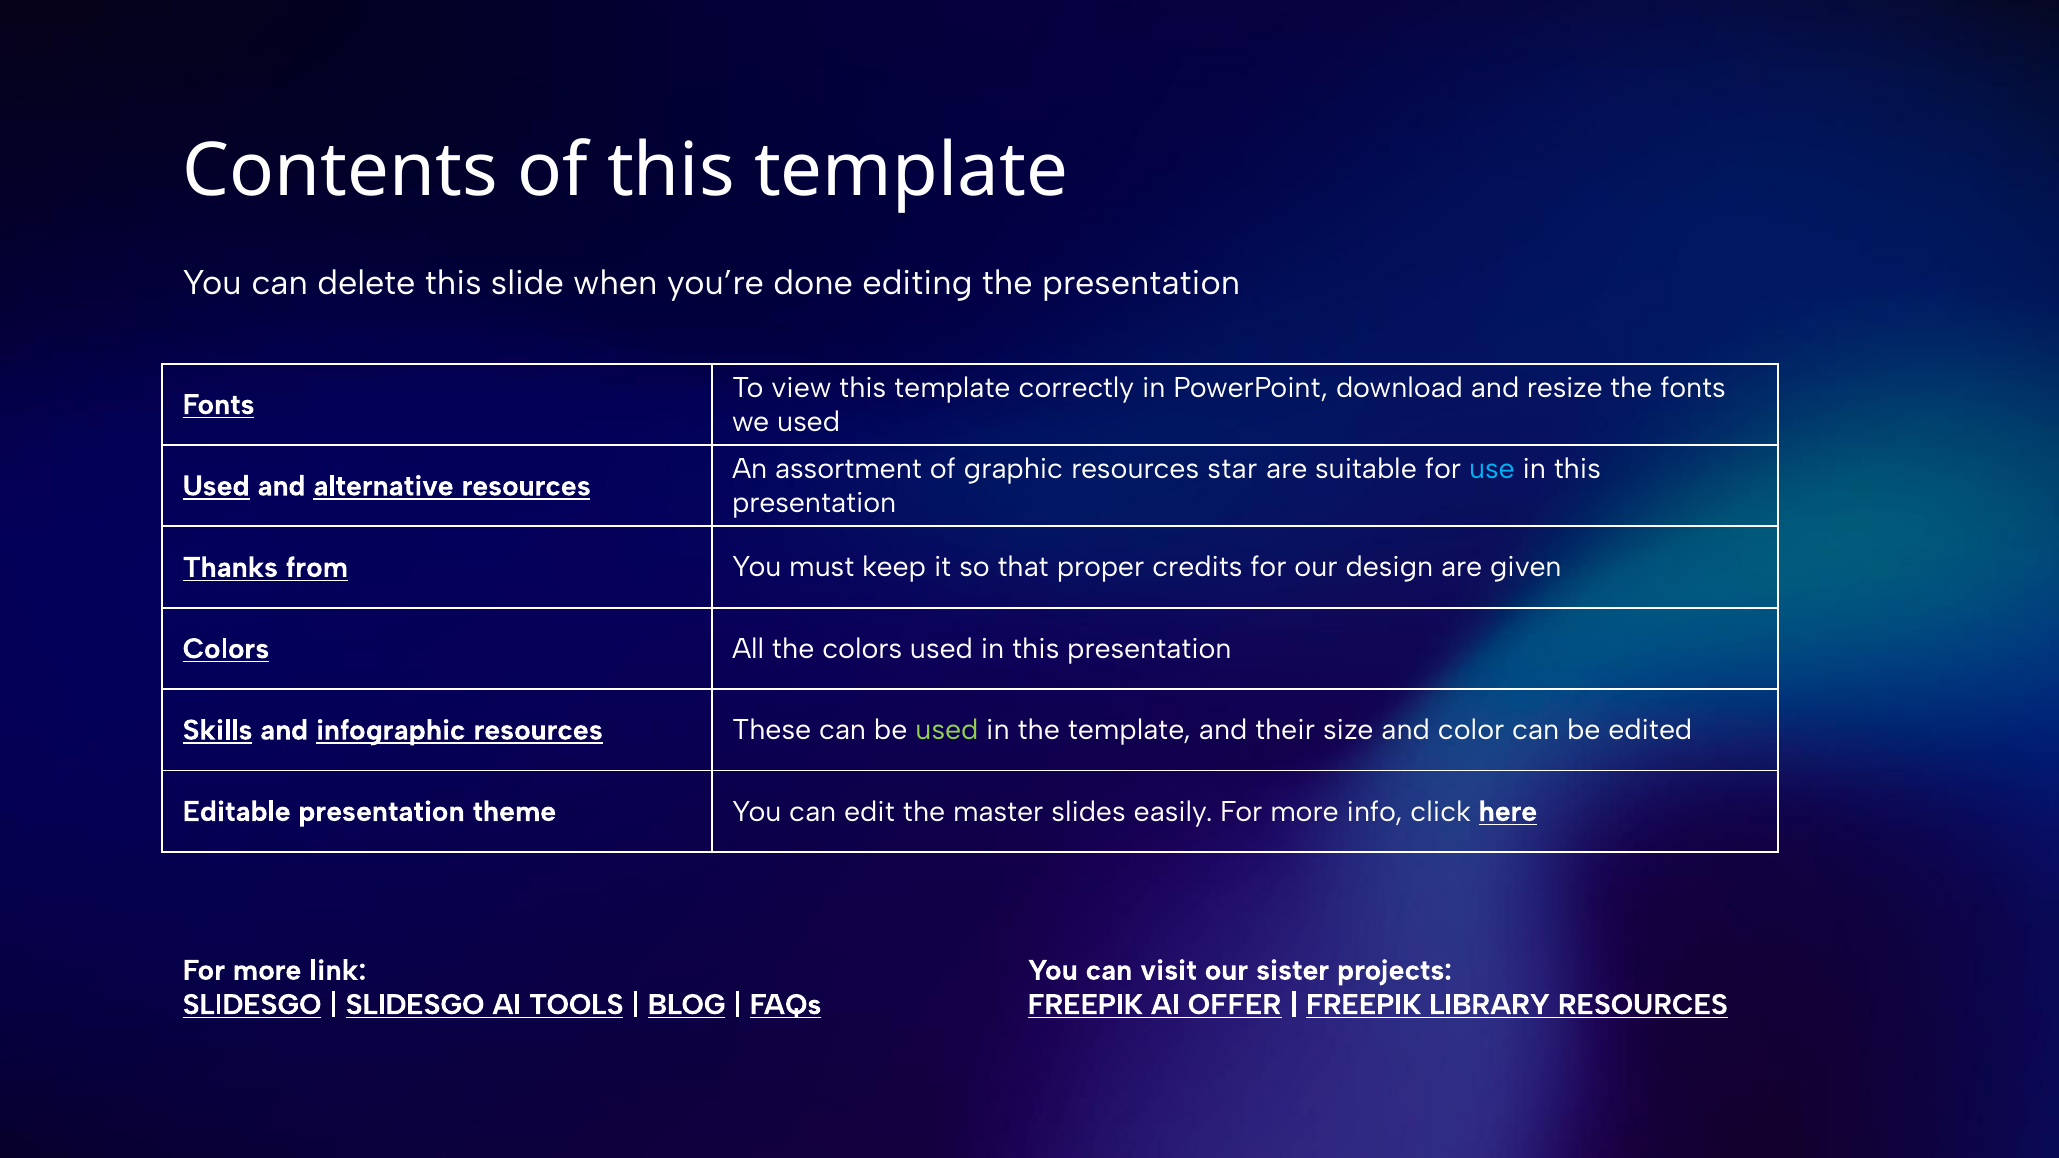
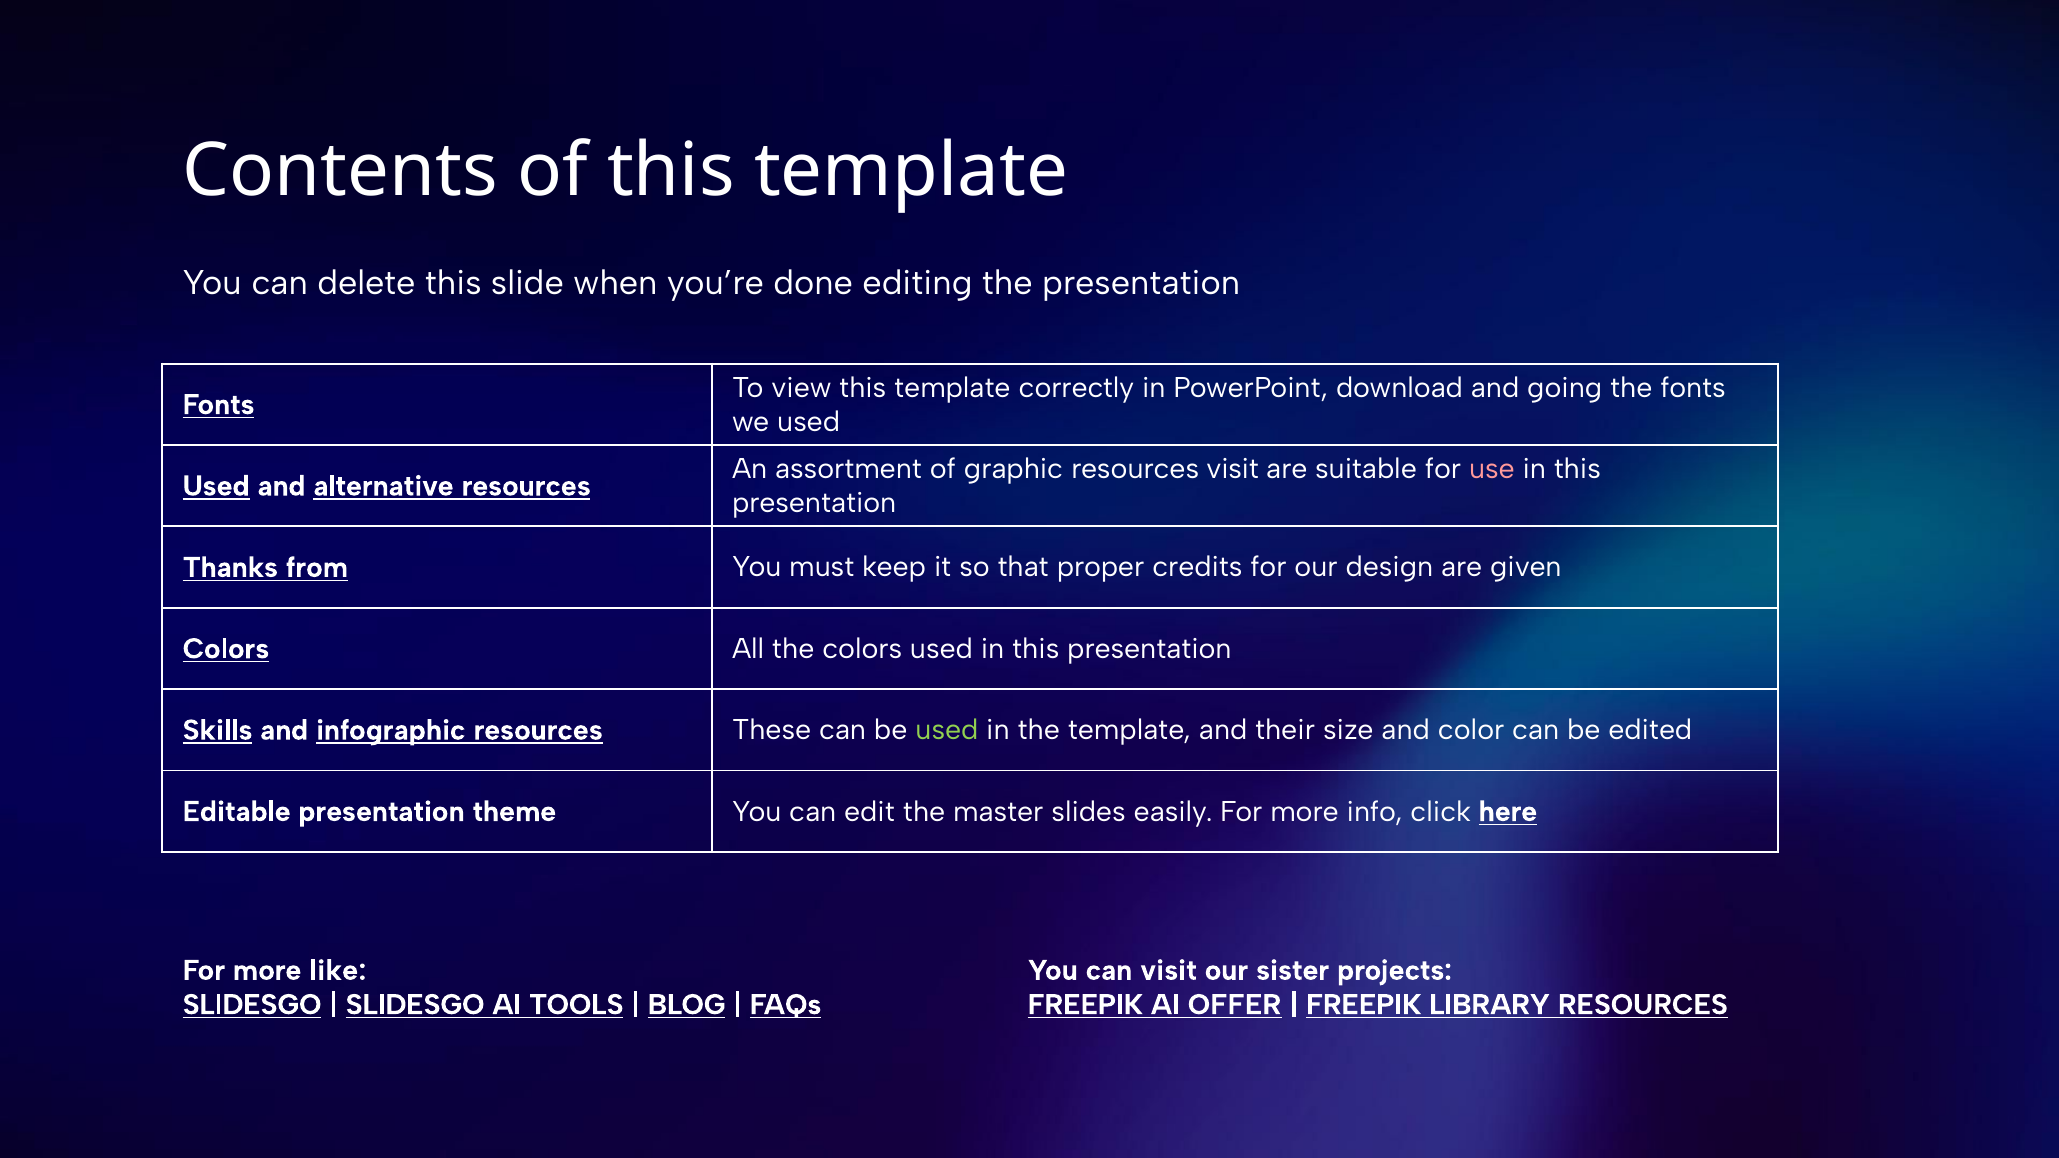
resize: resize -> going
resources star: star -> visit
use colour: light blue -> pink
link: link -> like
